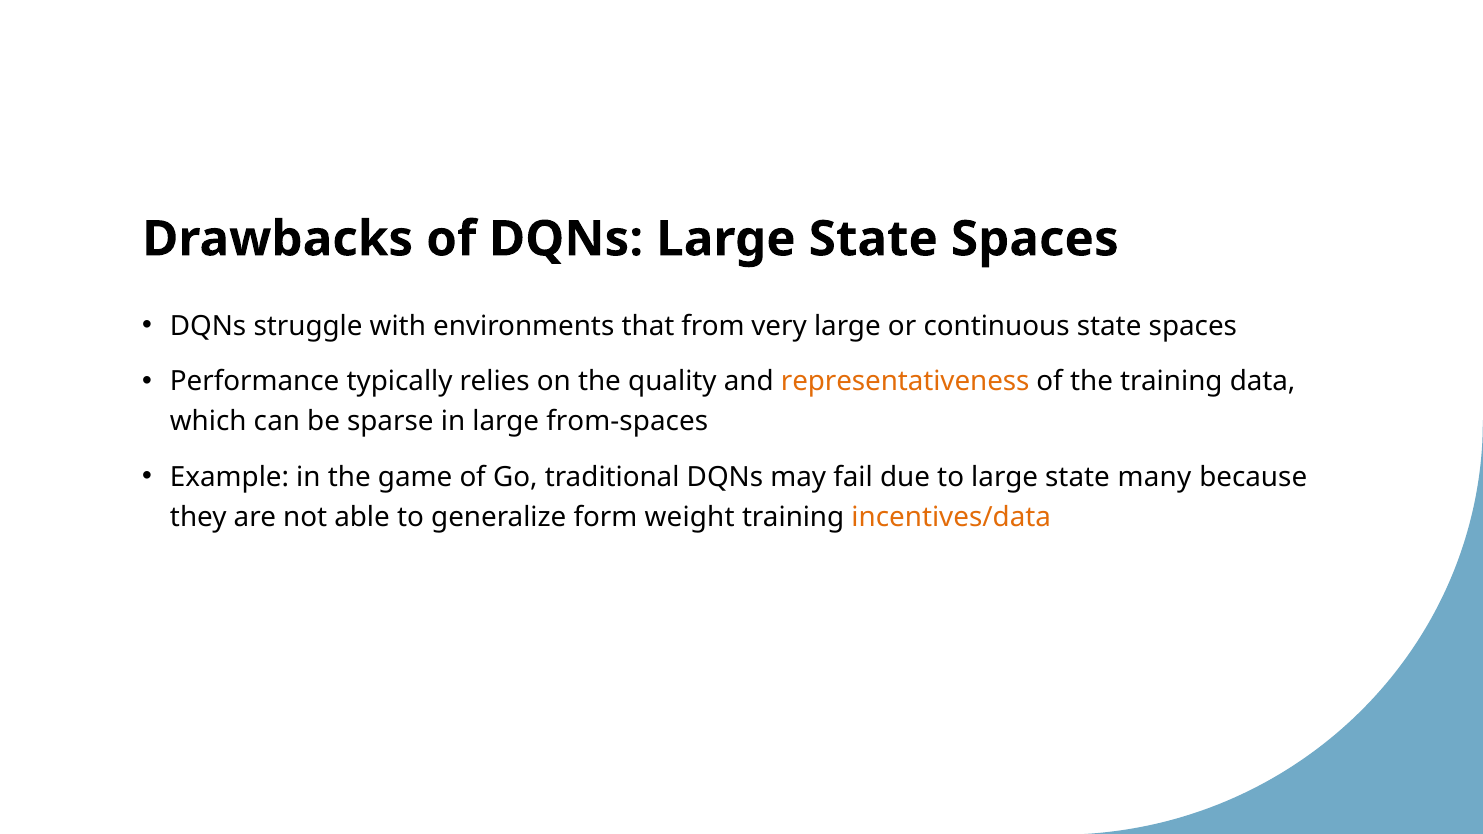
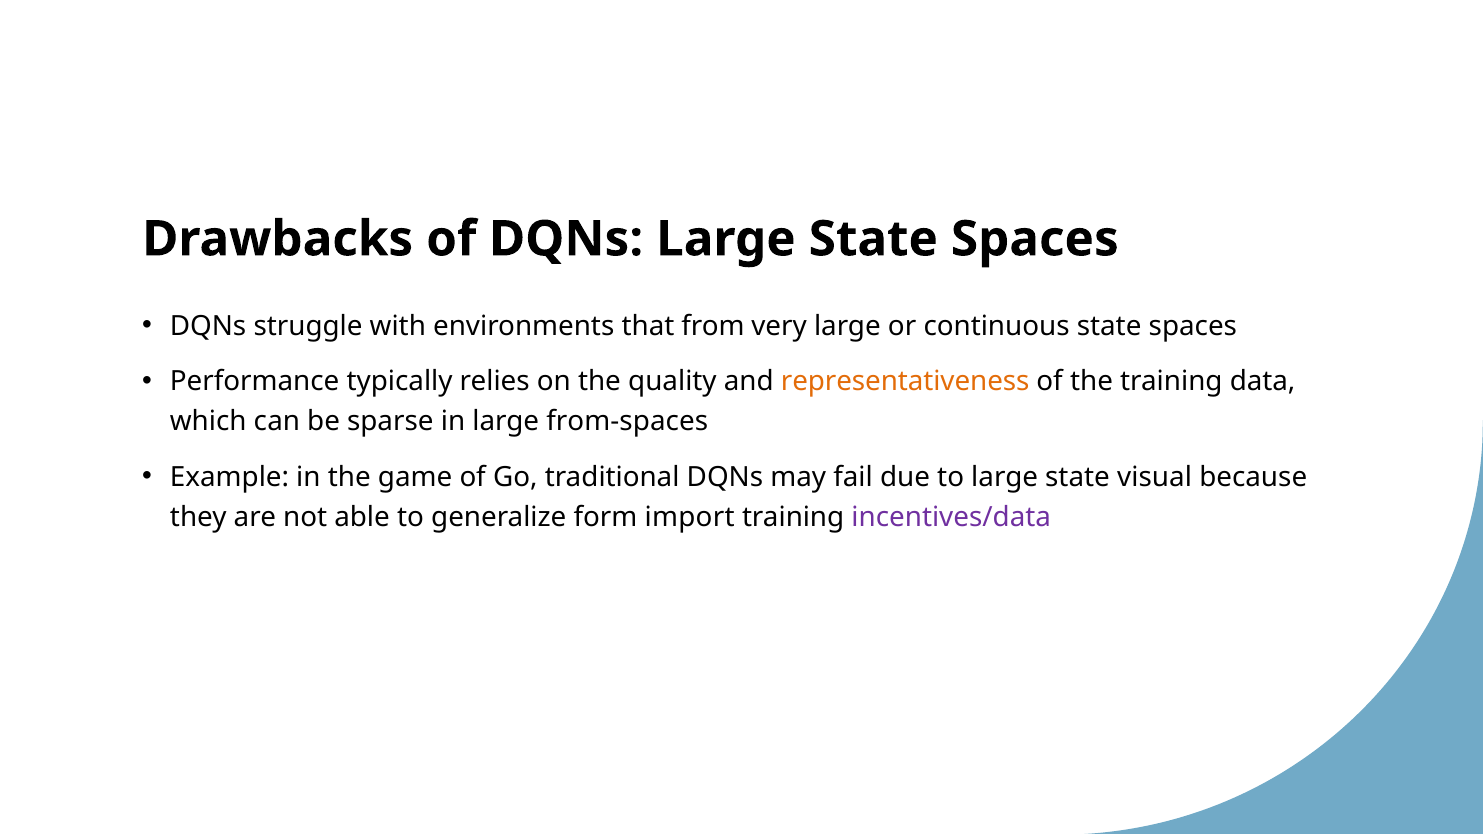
many: many -> visual
weight: weight -> import
incentives/data colour: orange -> purple
